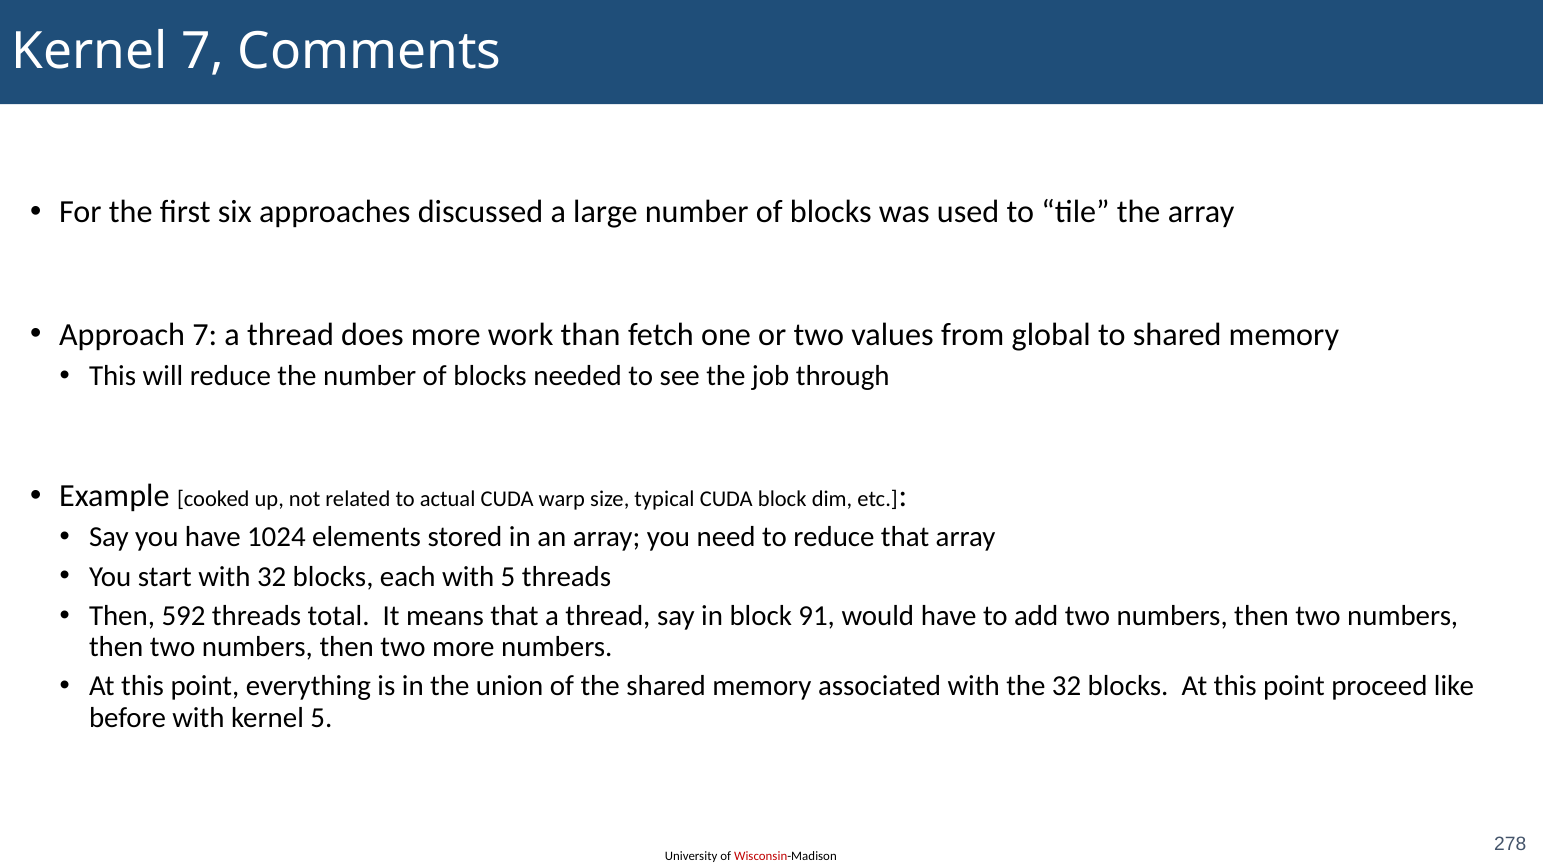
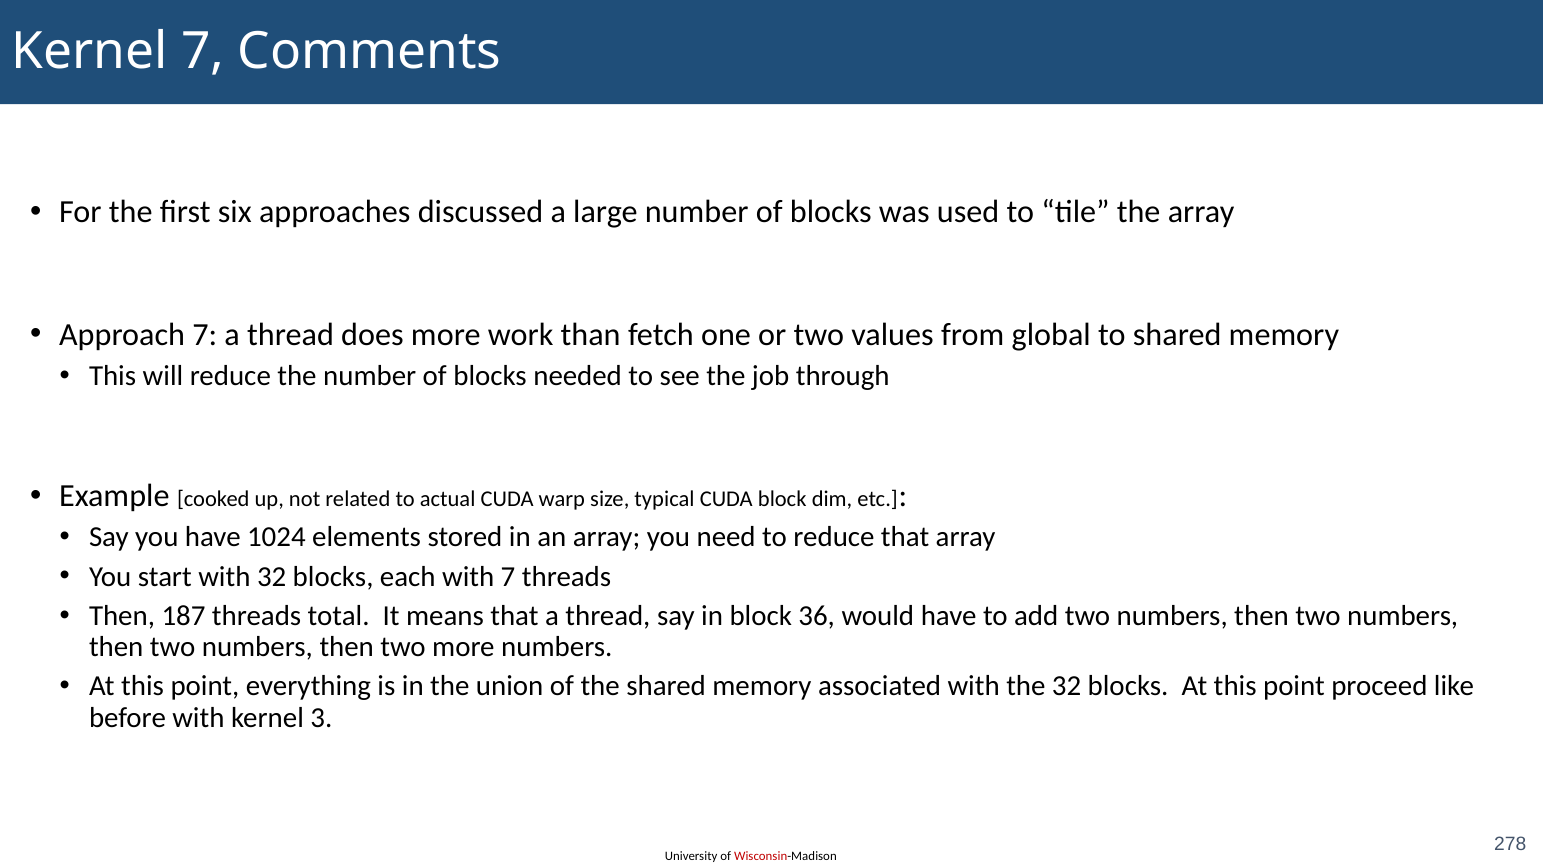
with 5: 5 -> 7
592: 592 -> 187
91: 91 -> 36
kernel 5: 5 -> 3
